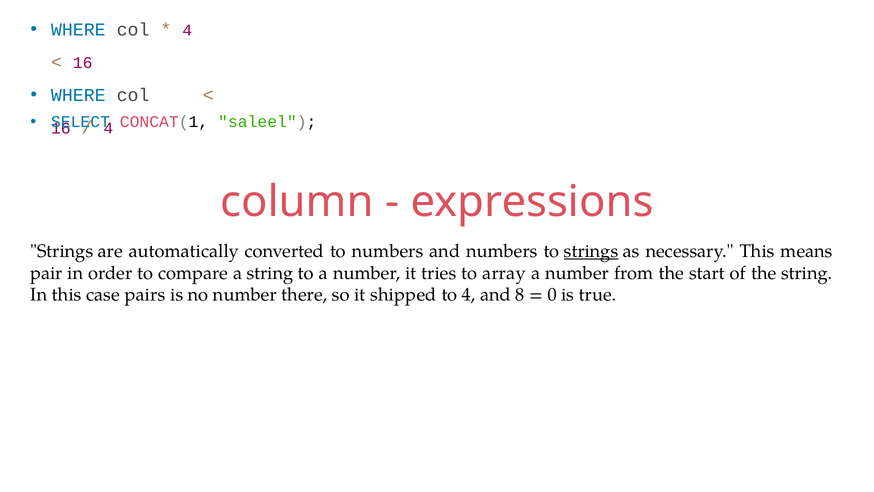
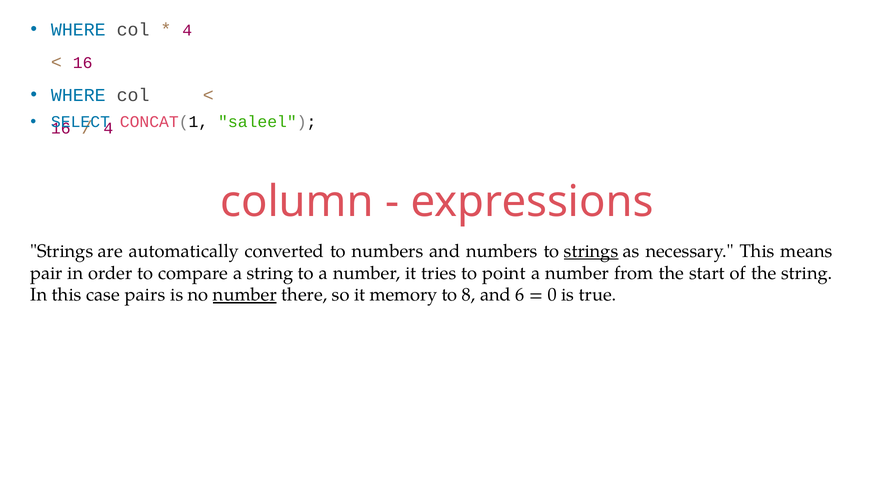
array: array -> point
number at (245, 295) underline: none -> present
shipped: shipped -> memory
to 4: 4 -> 8
8: 8 -> 6
